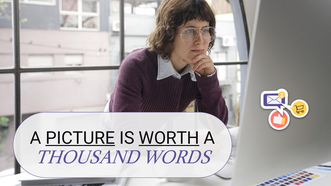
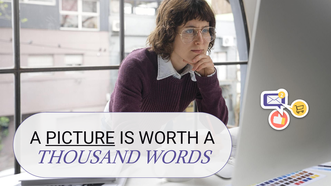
WORTH underline: present -> none
